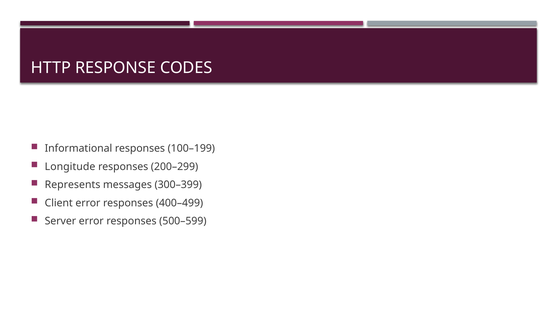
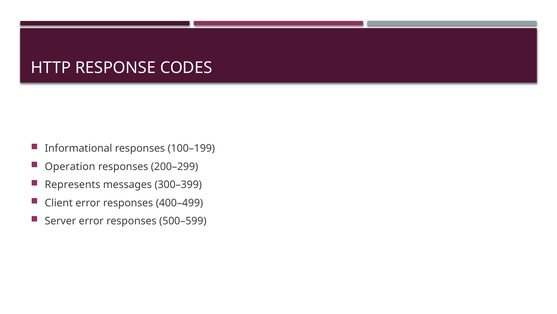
Longitude: Longitude -> Operation
